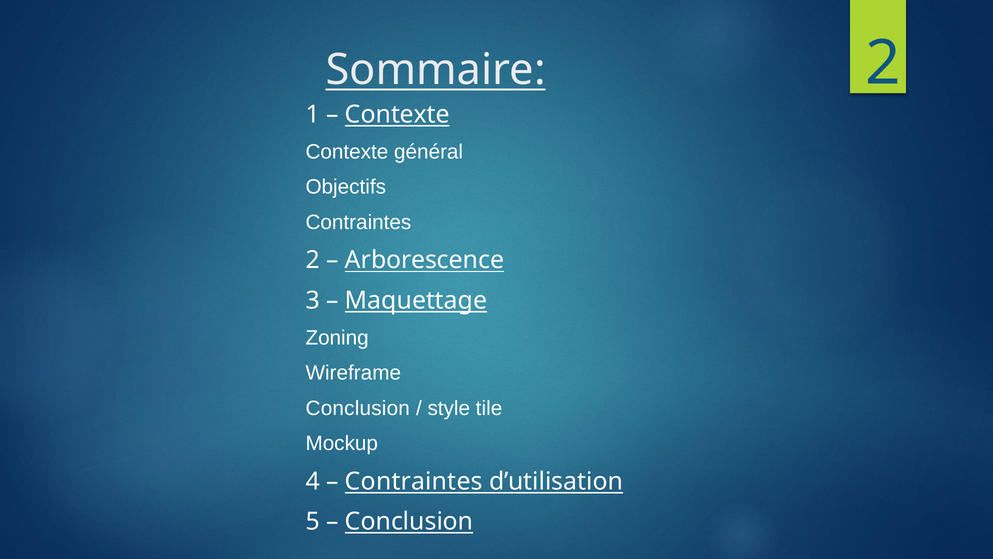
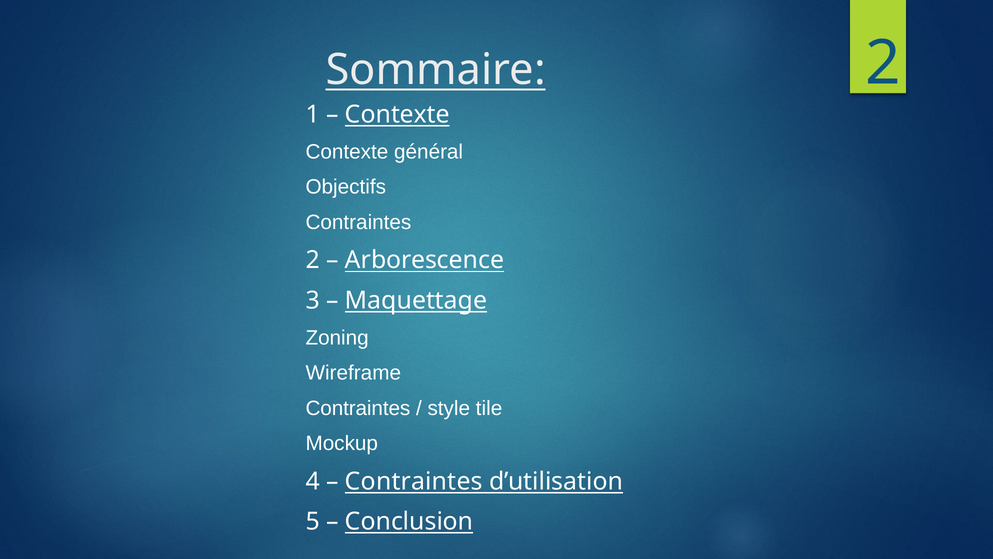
Conclusion at (358, 408): Conclusion -> Contraintes
